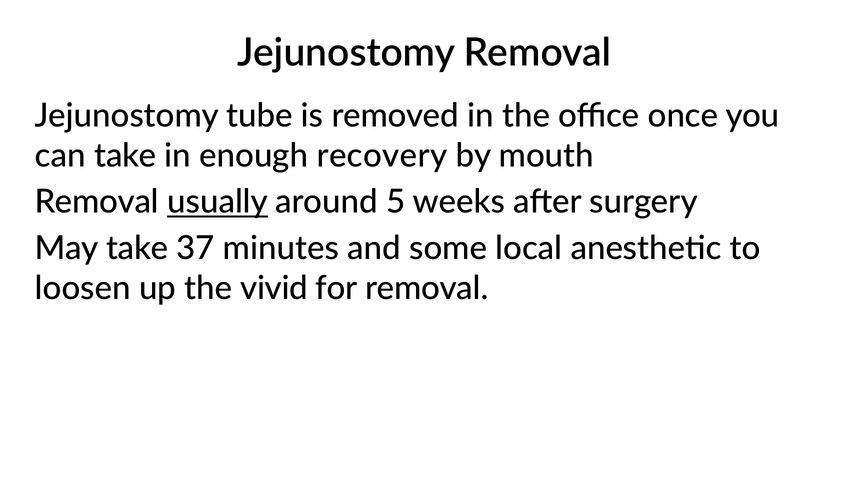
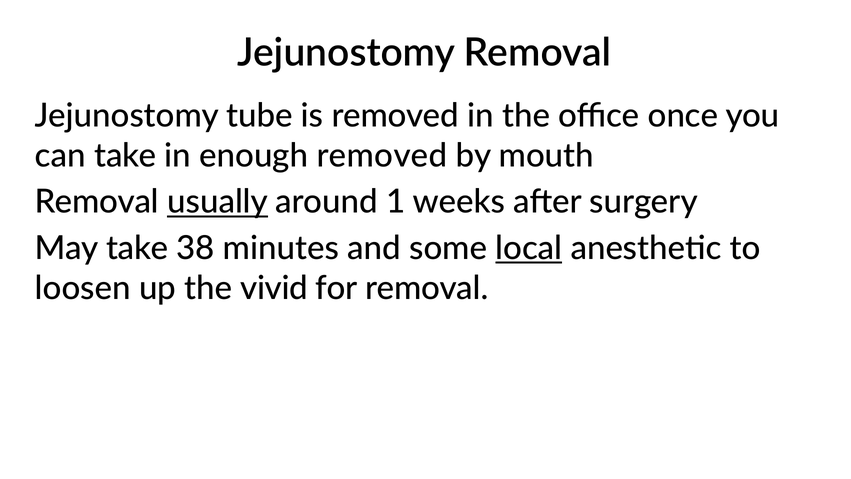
enough recovery: recovery -> removed
5: 5 -> 1
37: 37 -> 38
local underline: none -> present
